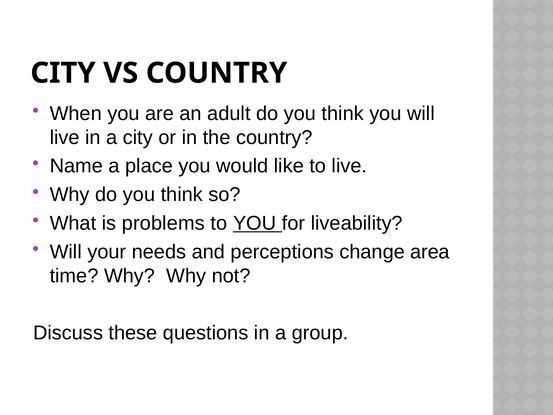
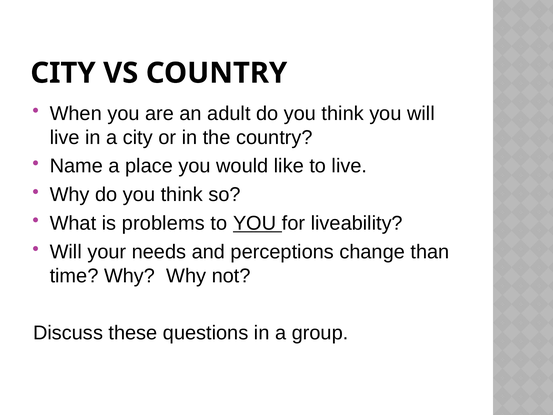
area: area -> than
